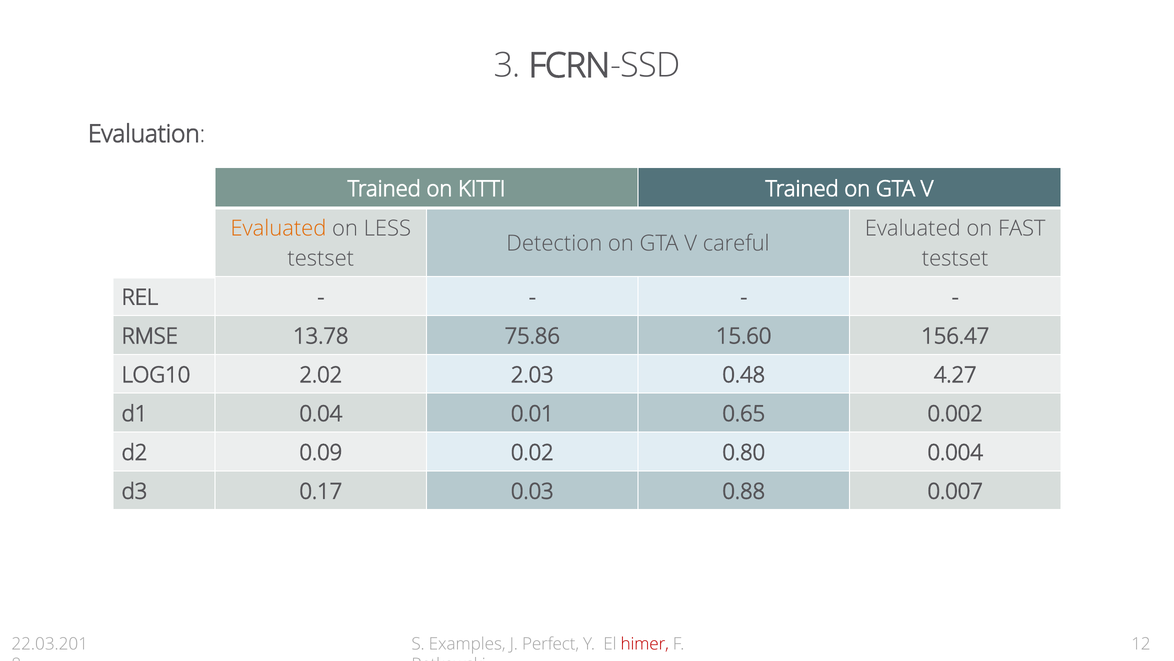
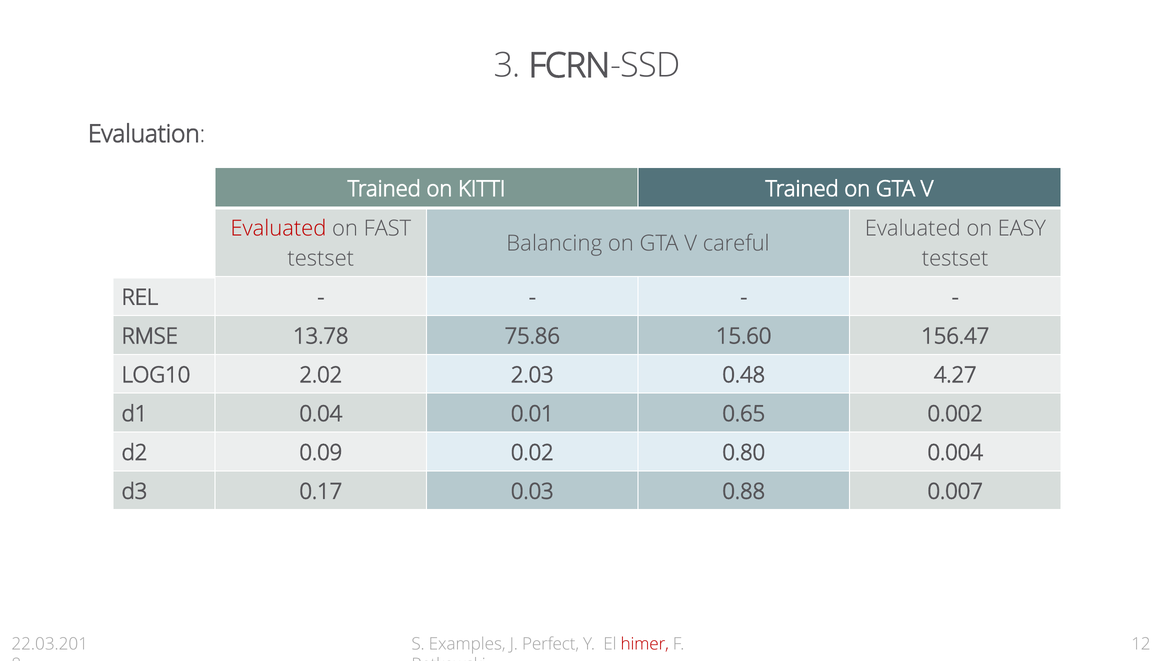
Evaluated at (278, 228) colour: orange -> red
LESS: LESS -> FAST
FAST: FAST -> EASY
Detection: Detection -> Balancing
